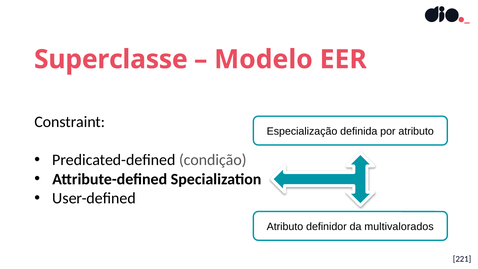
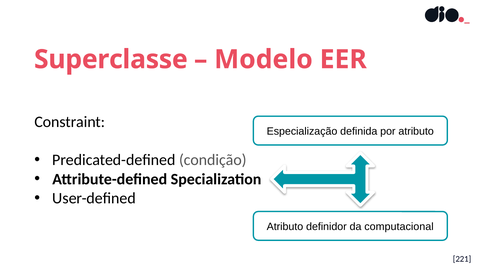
multivalorados: multivalorados -> computacional
